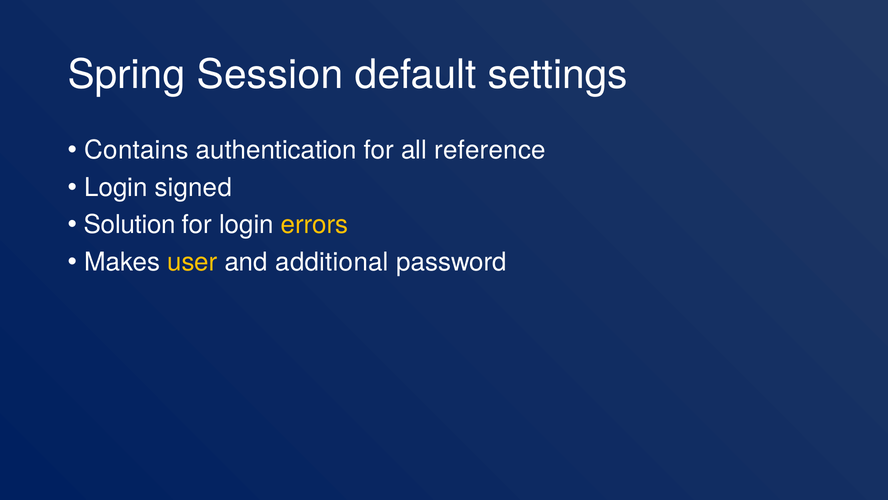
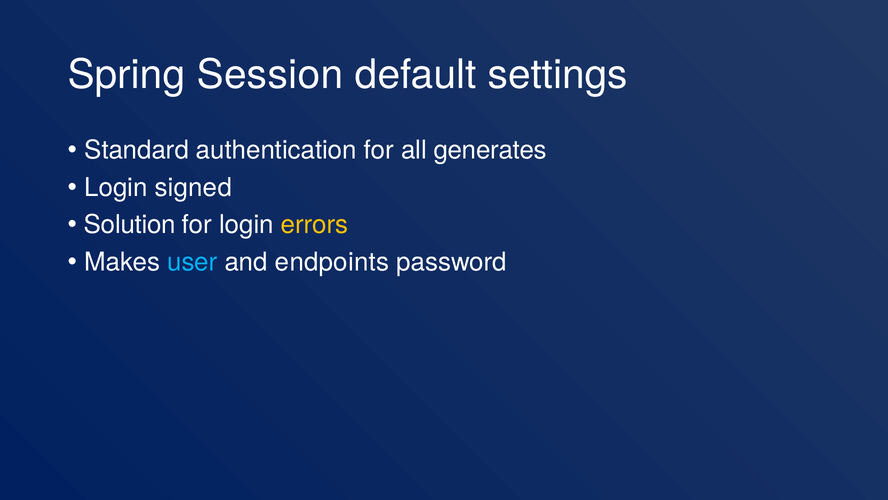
Contains: Contains -> Standard
reference: reference -> generates
user colour: yellow -> light blue
additional: additional -> endpoints
